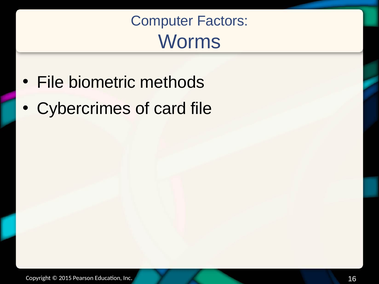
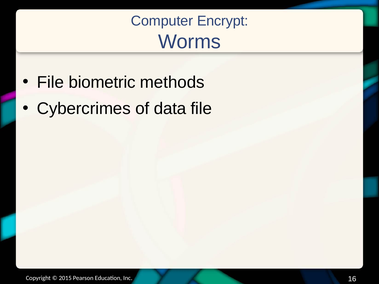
Factors: Factors -> Encrypt
card: card -> data
